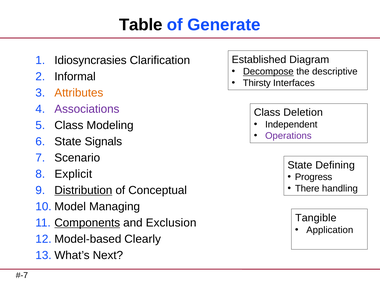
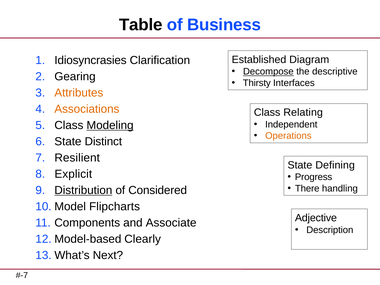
Generate: Generate -> Business
Informal: Informal -> Gearing
Associations colour: purple -> orange
Deletion: Deletion -> Relating
Modeling underline: none -> present
Operations colour: purple -> orange
Signals: Signals -> Distinct
Scenario: Scenario -> Resilient
Conceptual: Conceptual -> Considered
Managing: Managing -> Flipcharts
Tangible: Tangible -> Adjective
Components underline: present -> none
Exclusion: Exclusion -> Associate
Application: Application -> Description
